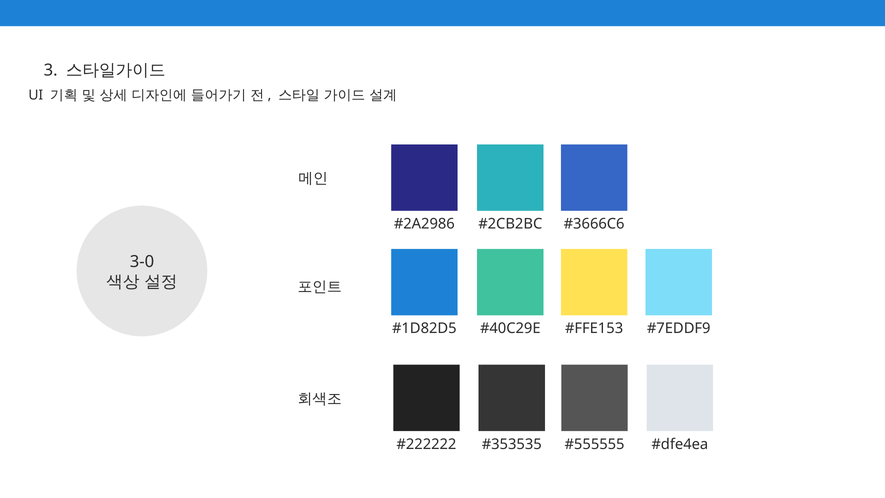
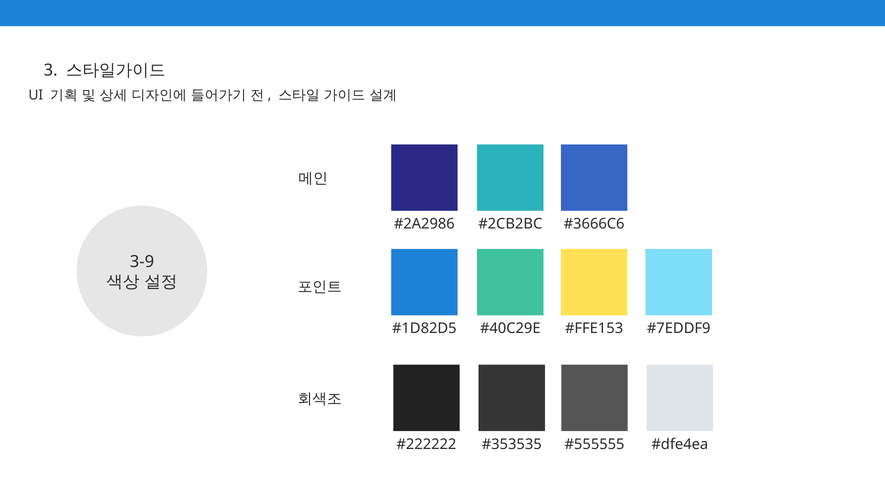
3-0: 3-0 -> 3-9
